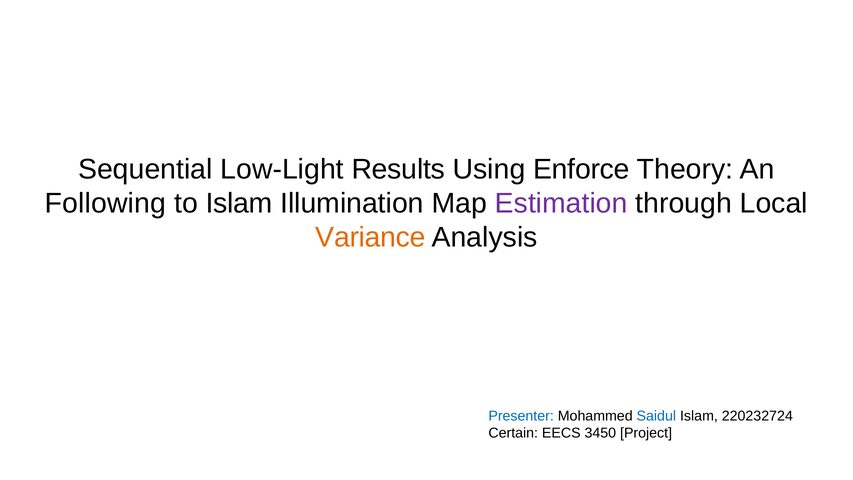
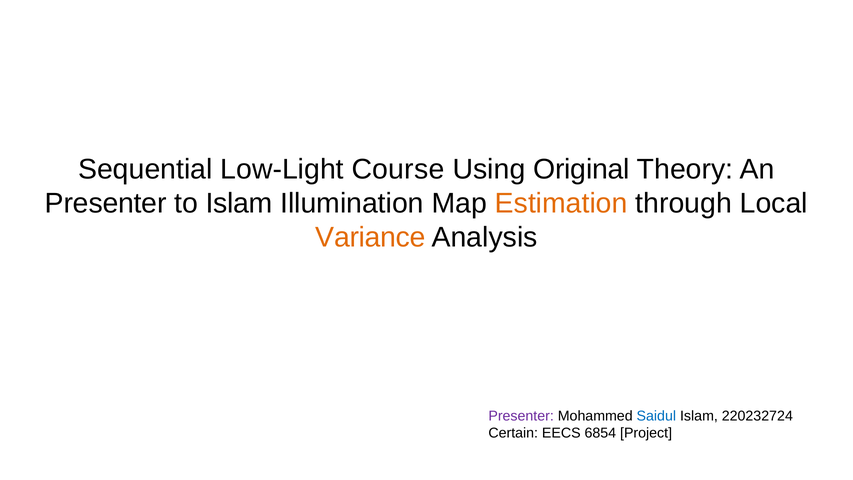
Results: Results -> Course
Enforce: Enforce -> Original
Following at (106, 203): Following -> Presenter
Estimation colour: purple -> orange
Presenter at (521, 416) colour: blue -> purple
3450: 3450 -> 6854
